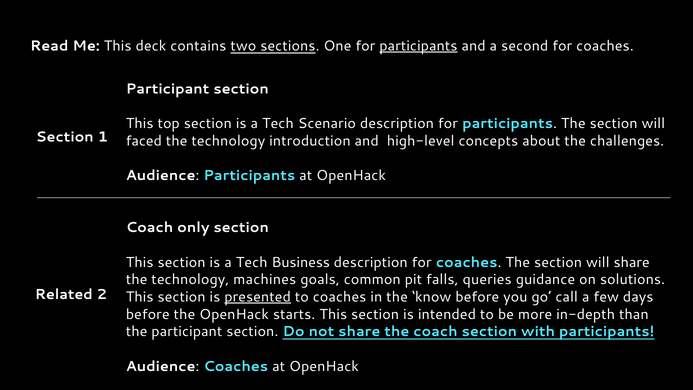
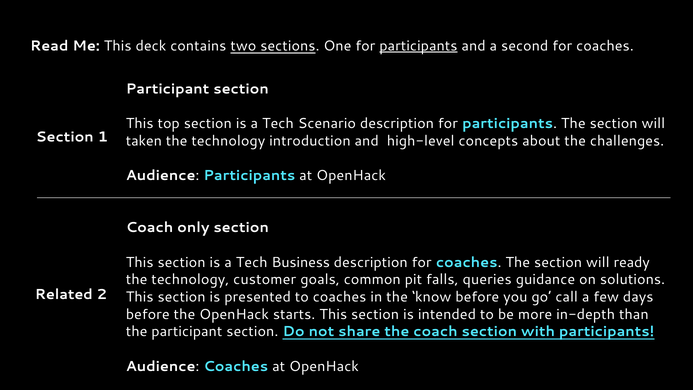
faced: faced -> taken
will share: share -> ready
machines: machines -> customer
presented underline: present -> none
